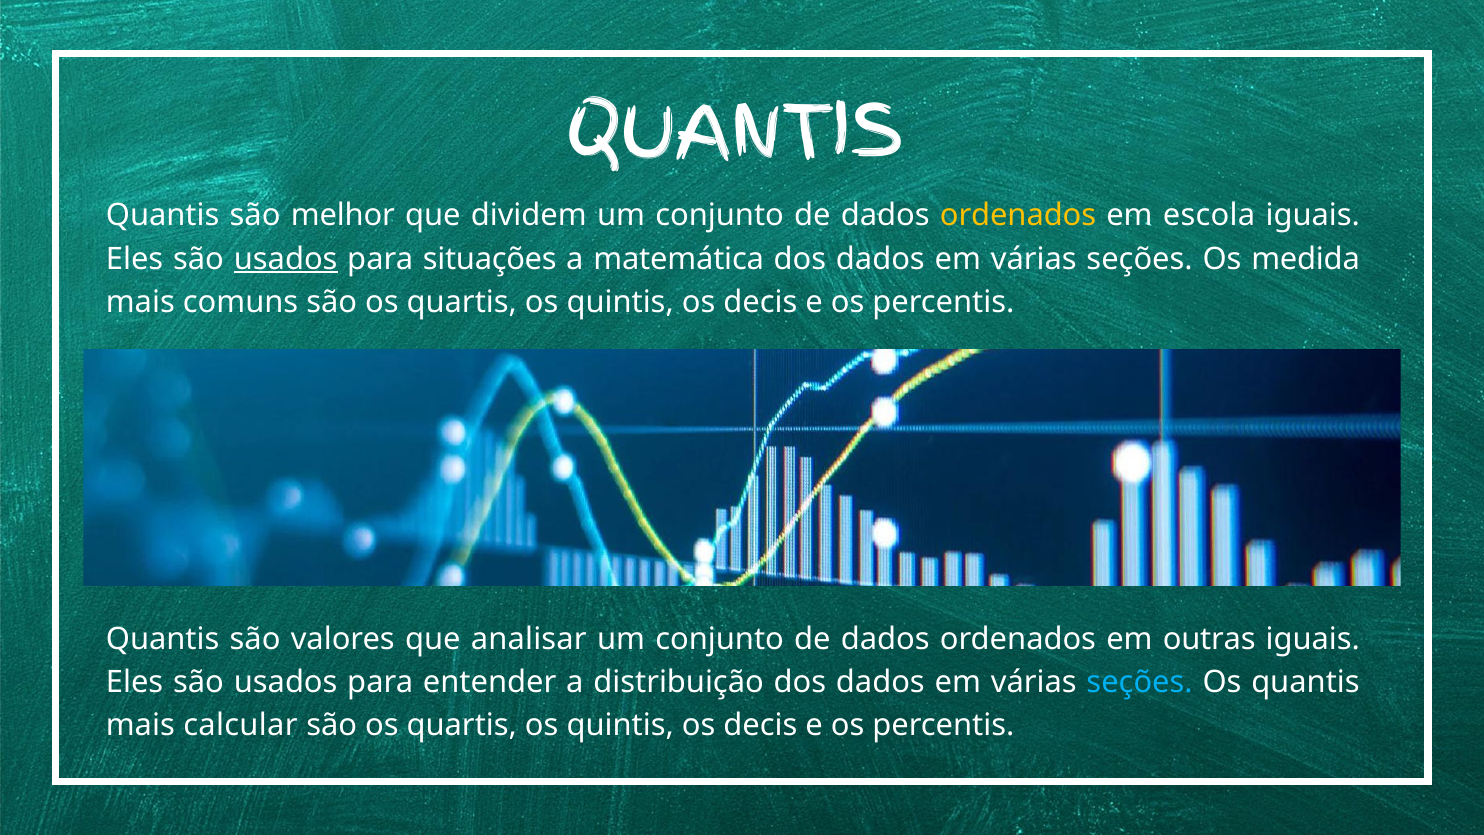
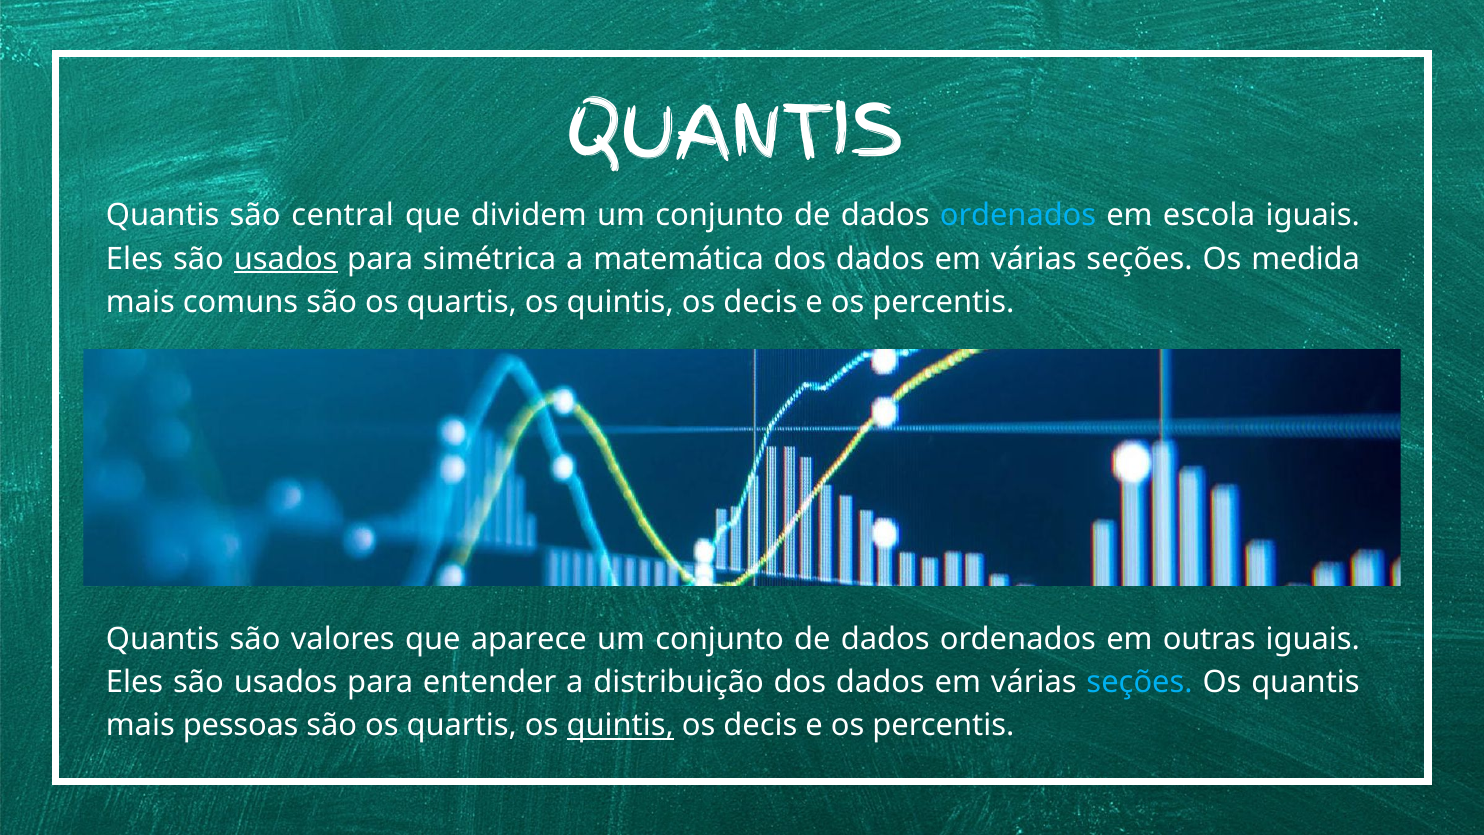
melhor: melhor -> central
ordenados at (1018, 216) colour: yellow -> light blue
situações: situações -> simétrica
analisar: analisar -> aparece
calcular: calcular -> pessoas
quintis at (620, 725) underline: none -> present
